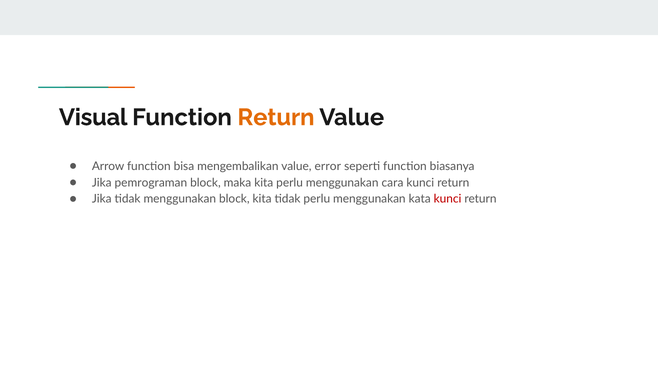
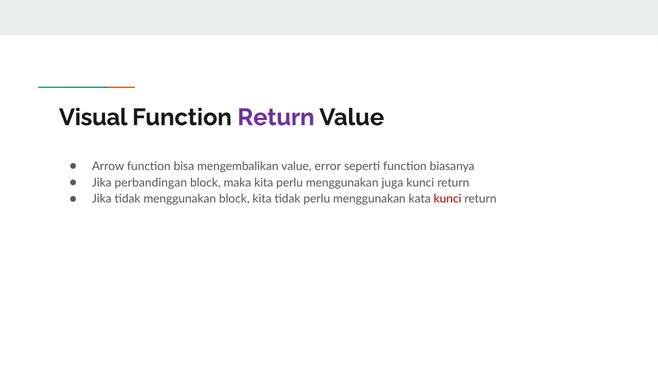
Return at (276, 117) colour: orange -> purple
pemrograman: pemrograman -> perbandingan
cara: cara -> juga
